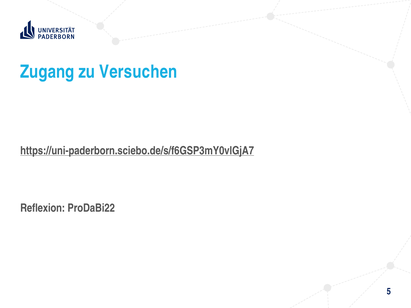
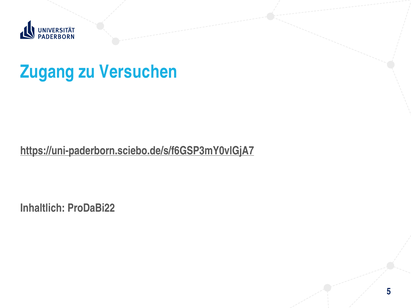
Reflexion: Reflexion -> Inhaltlich
